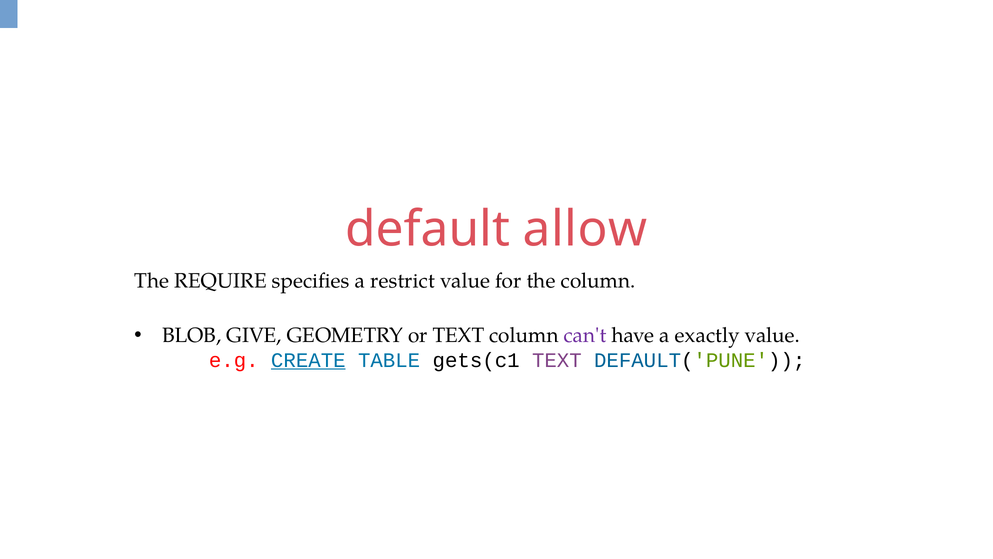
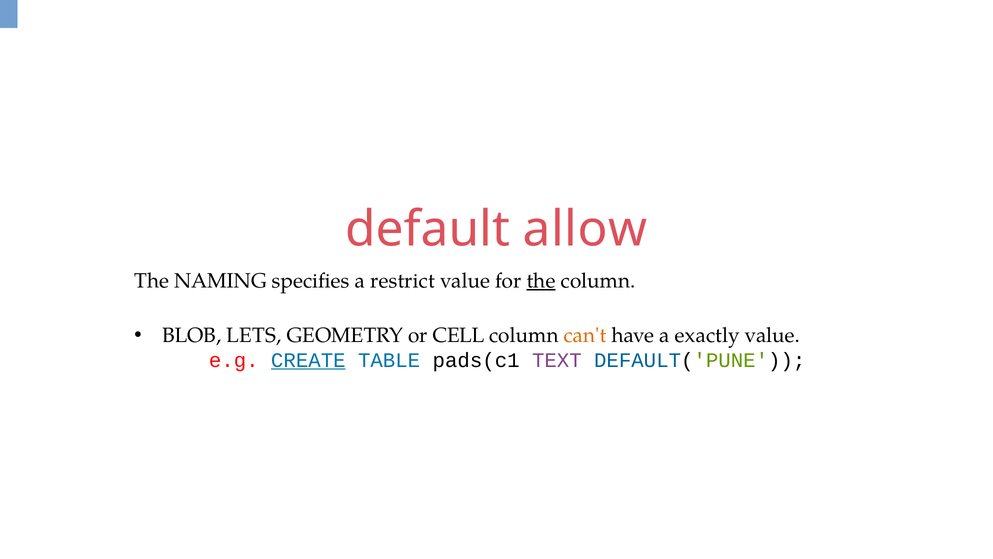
REQUIRE: REQUIRE -> NAMING
the at (541, 281) underline: none -> present
GIVE: GIVE -> LETS
or TEXT: TEXT -> CELL
can't colour: purple -> orange
gets(c1: gets(c1 -> pads(c1
